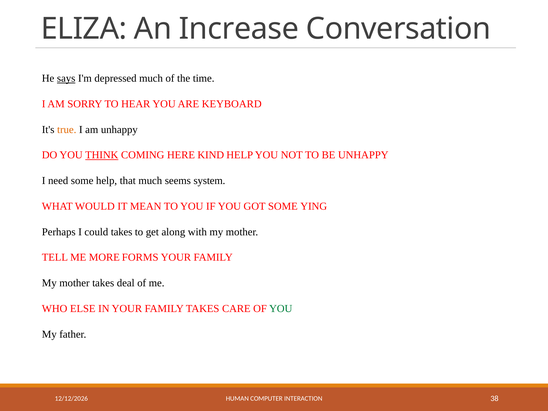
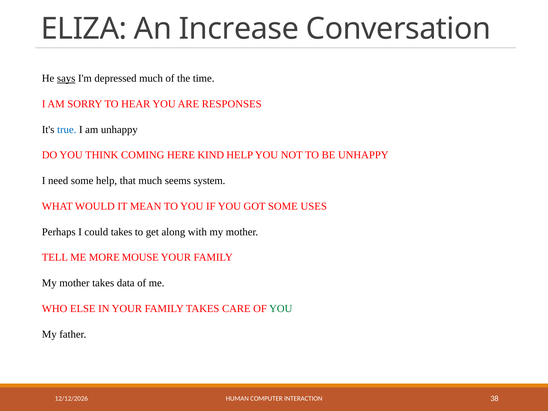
KEYBOARD: KEYBOARD -> RESPONSES
true colour: orange -> blue
THINK underline: present -> none
YING: YING -> USES
FORMS: FORMS -> MOUSE
deal: deal -> data
